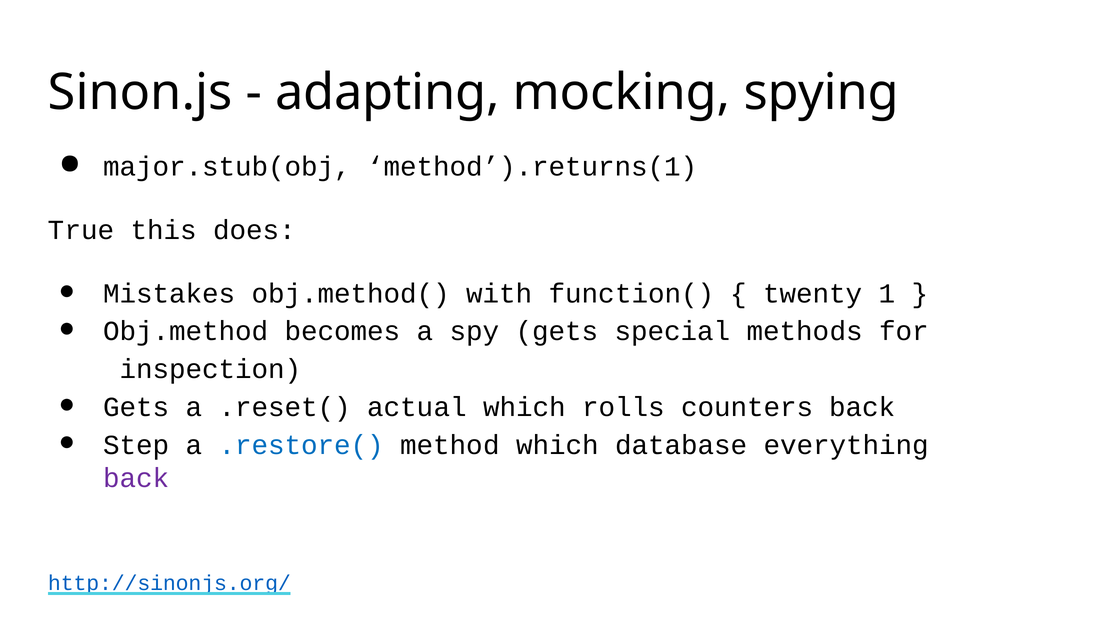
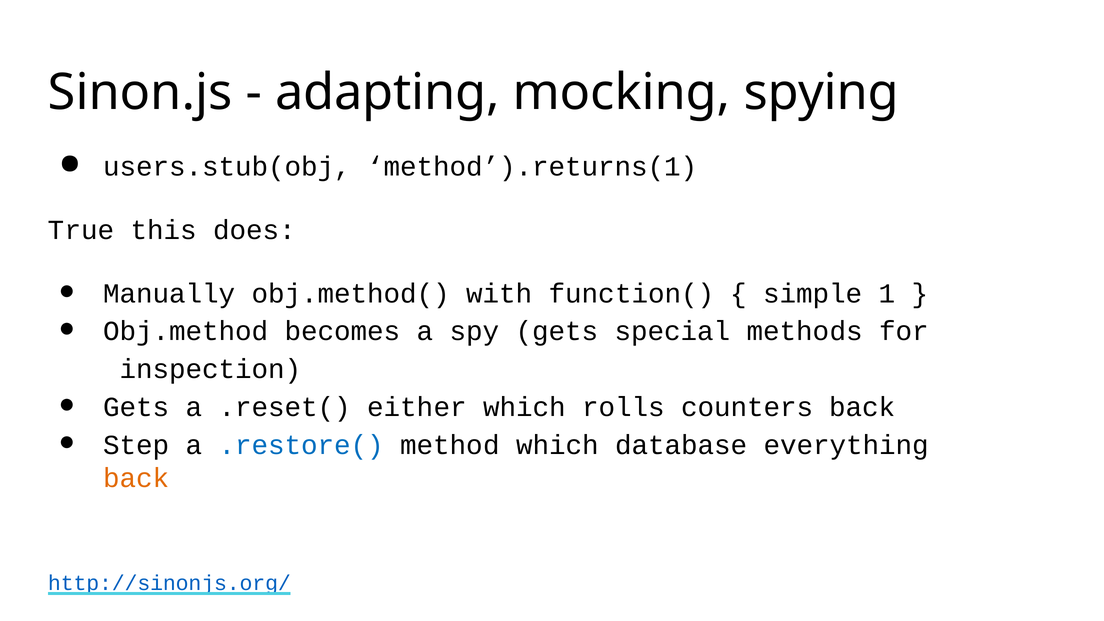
major.stub(obj: major.stub(obj -> users.stub(obj
Mistakes: Mistakes -> Manually
twenty: twenty -> simple
actual: actual -> either
back at (136, 478) colour: purple -> orange
